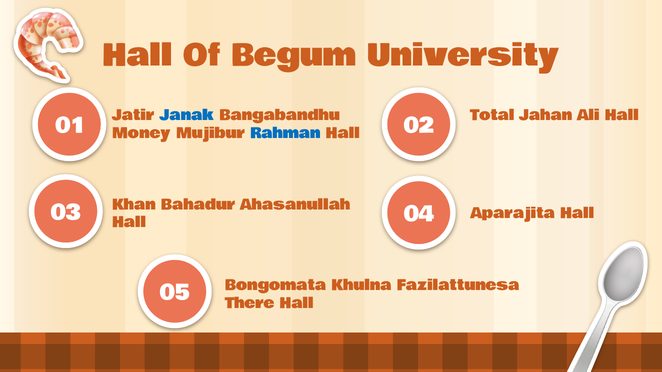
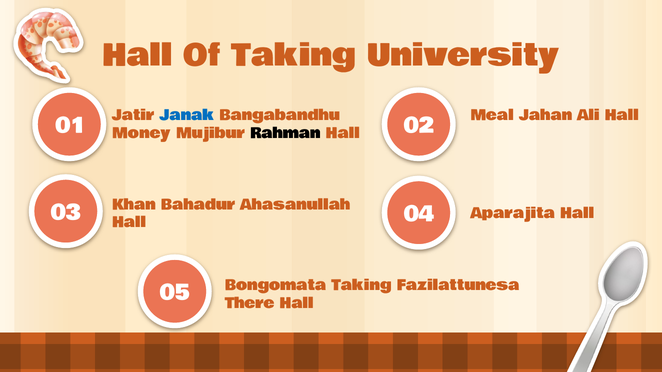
Of Begum: Begum -> Taking
Total: Total -> Meal
Rahman colour: blue -> black
Bongomata Khulna: Khulna -> Taking
